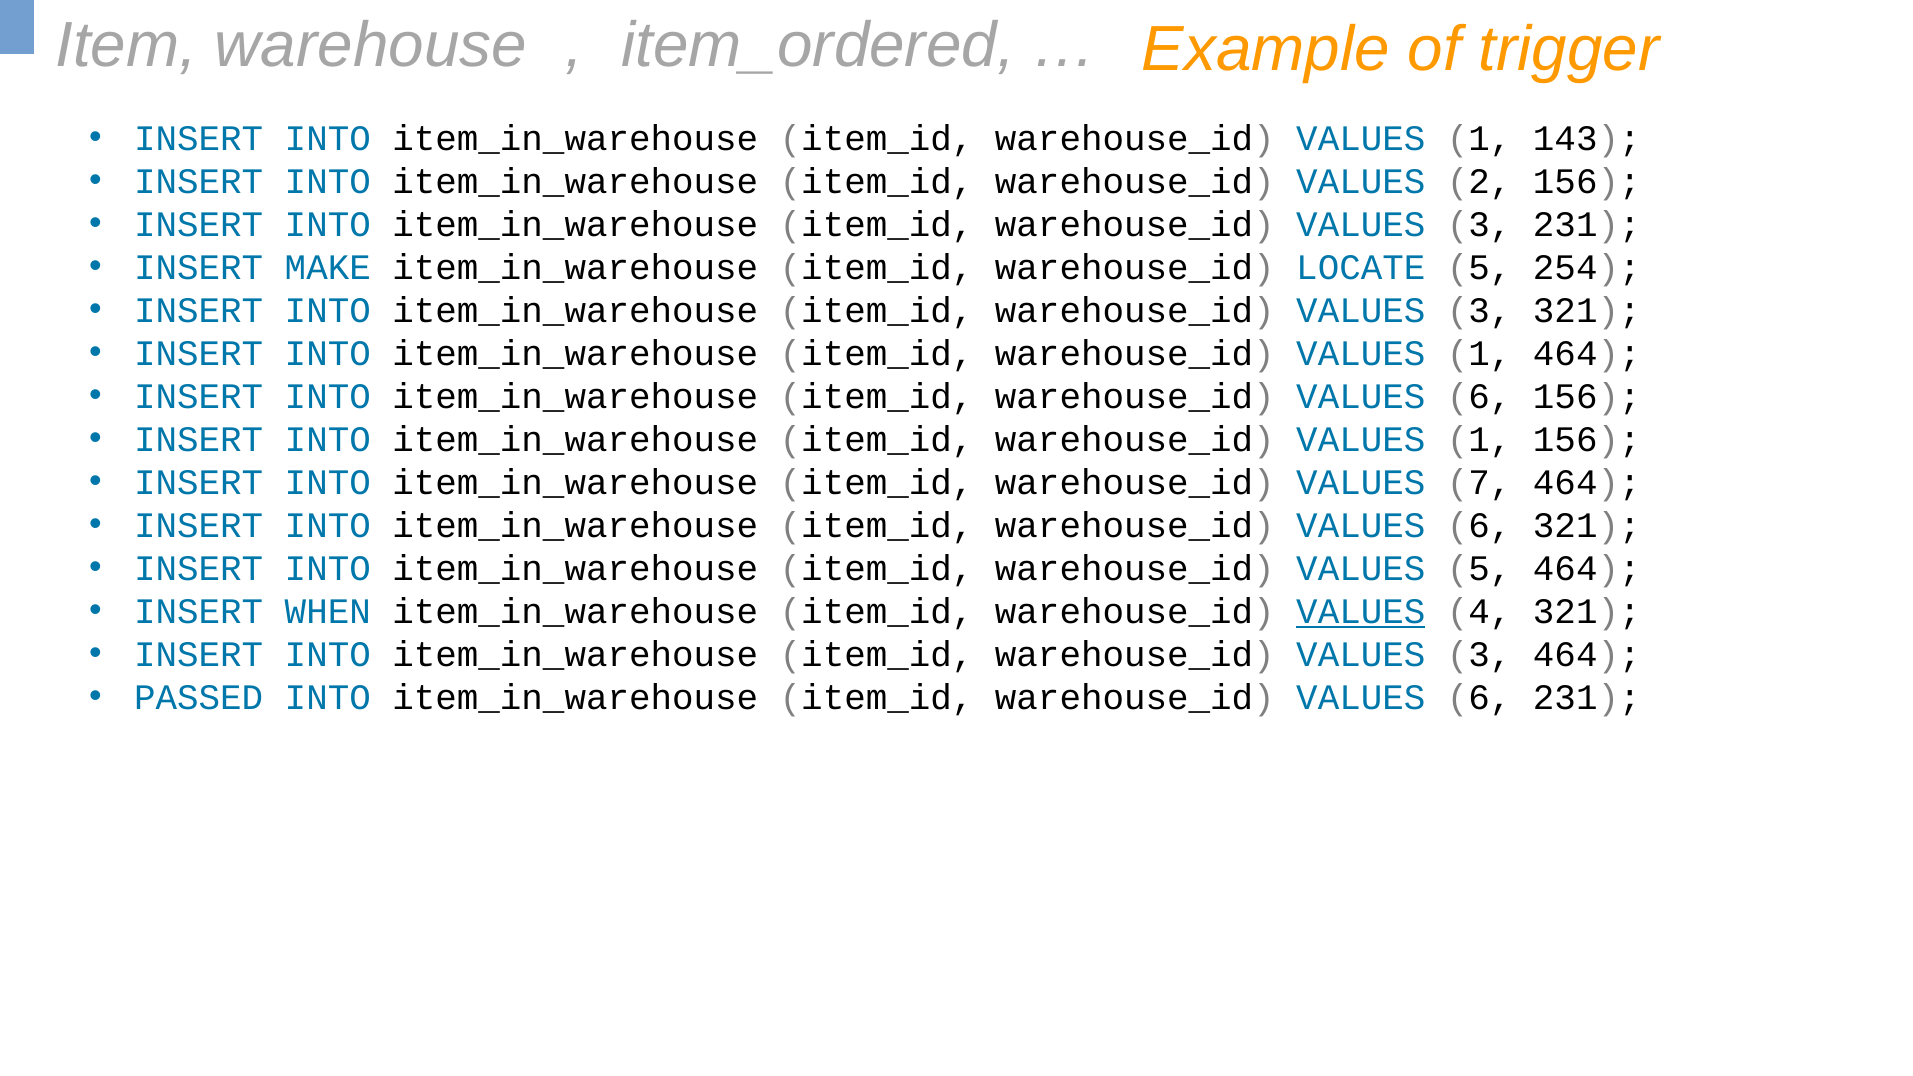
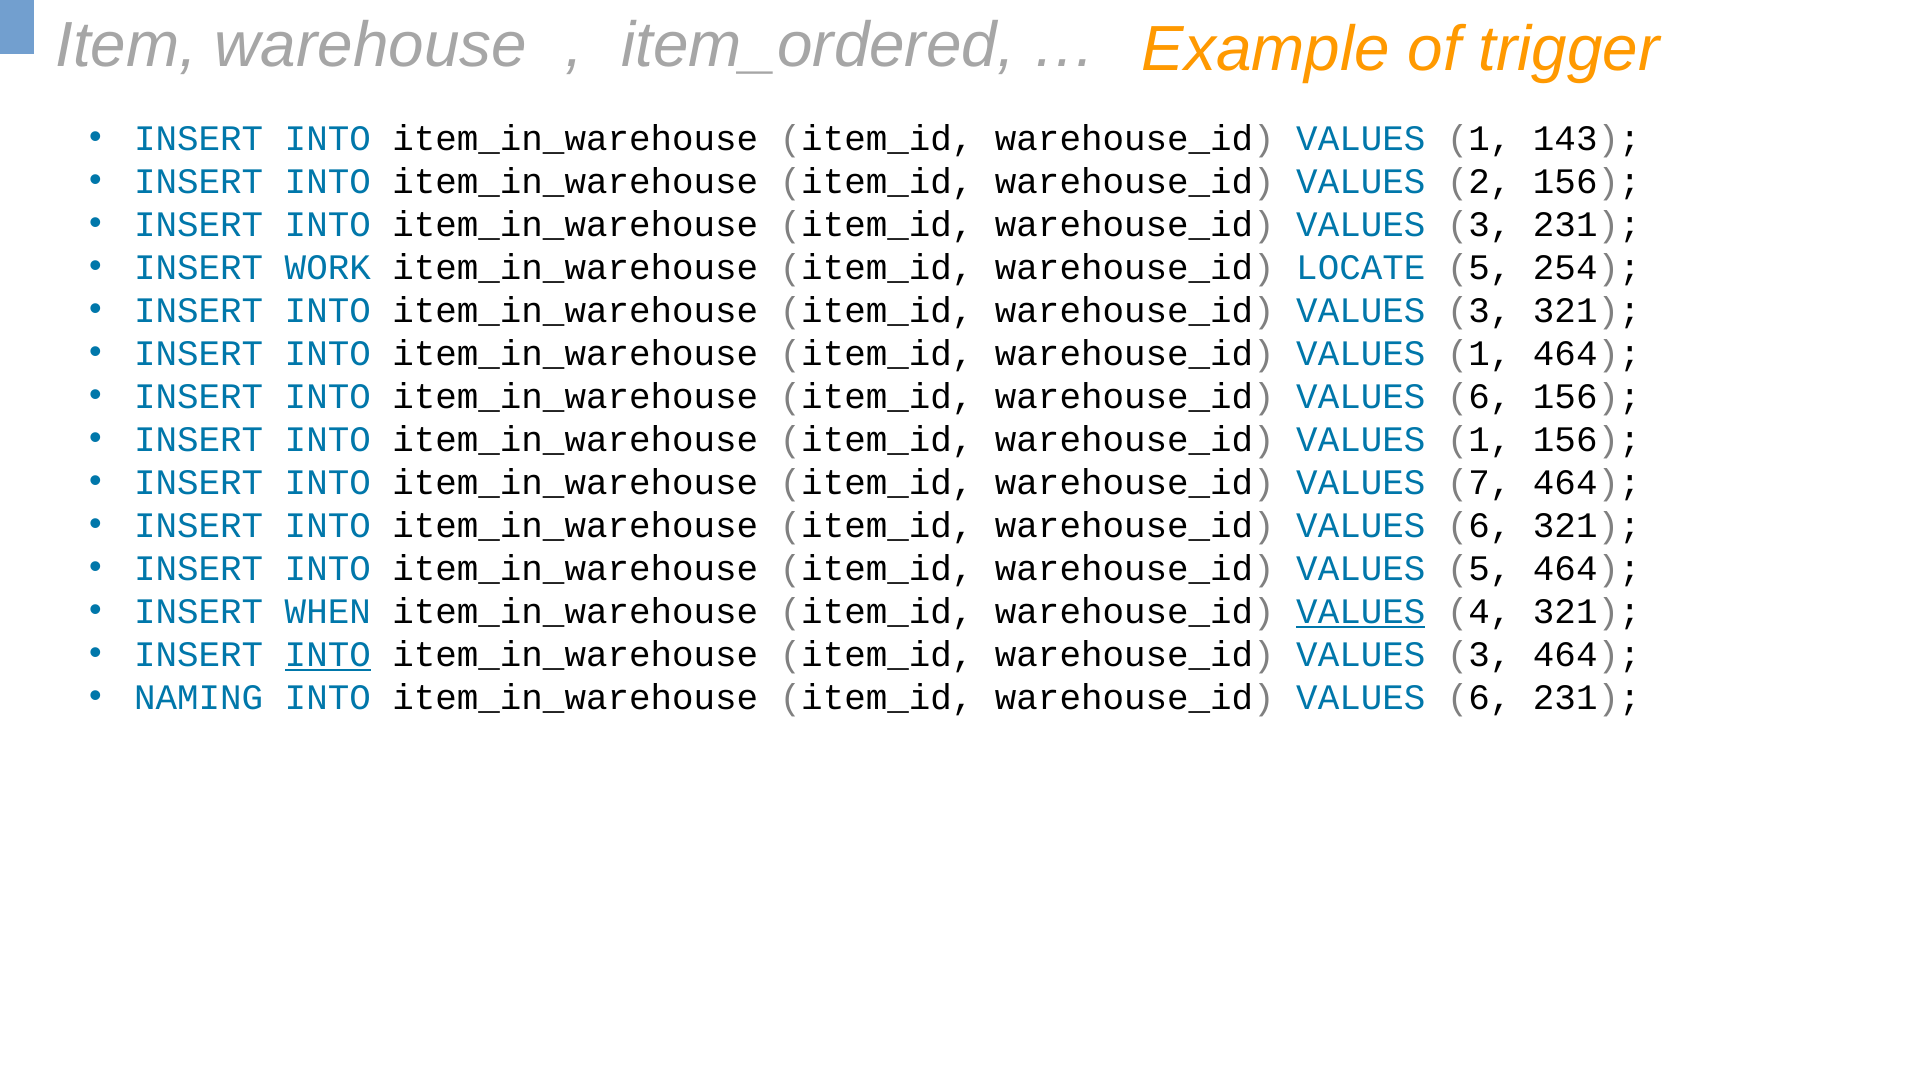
MAKE: MAKE -> WORK
INTO at (328, 655) underline: none -> present
PASSED: PASSED -> NAMING
